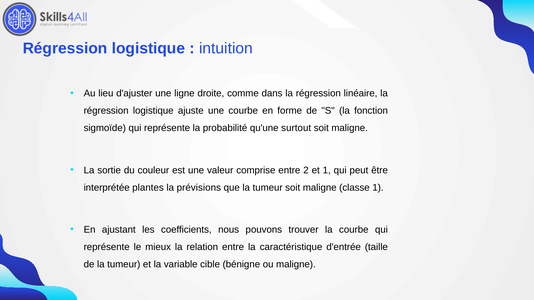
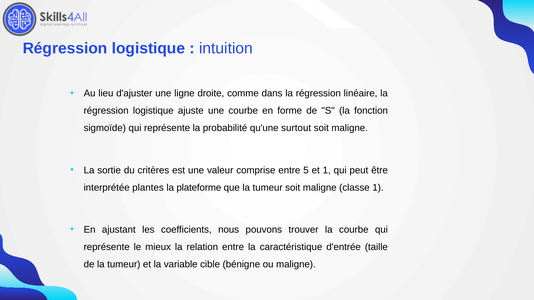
couleur: couleur -> critères
2: 2 -> 5
prévisions: prévisions -> plateforme
